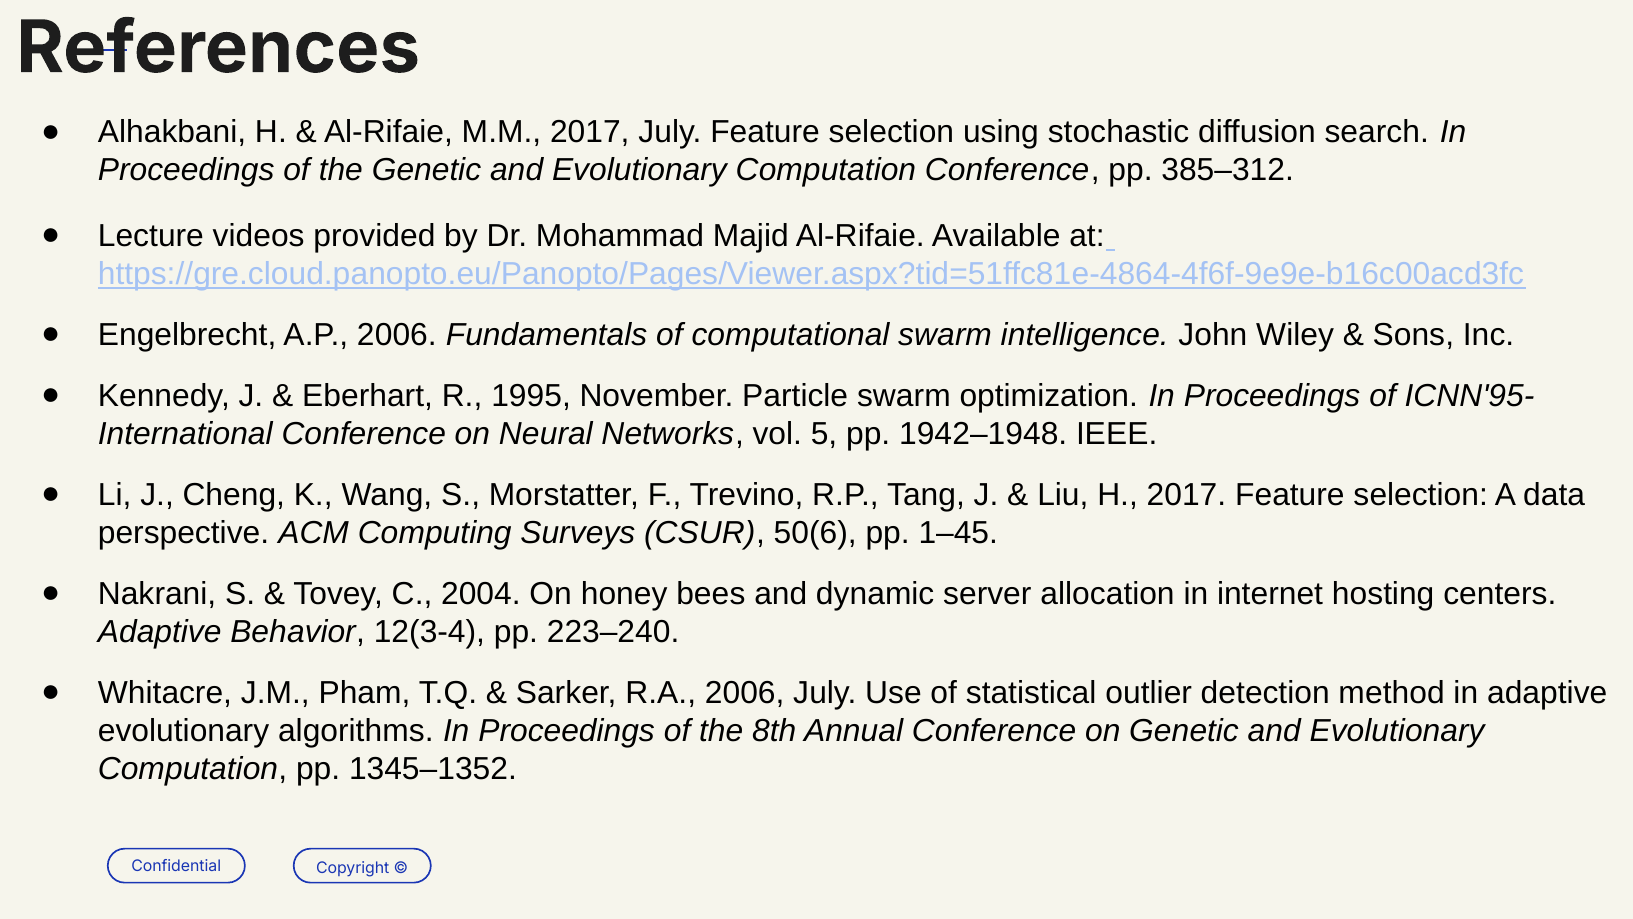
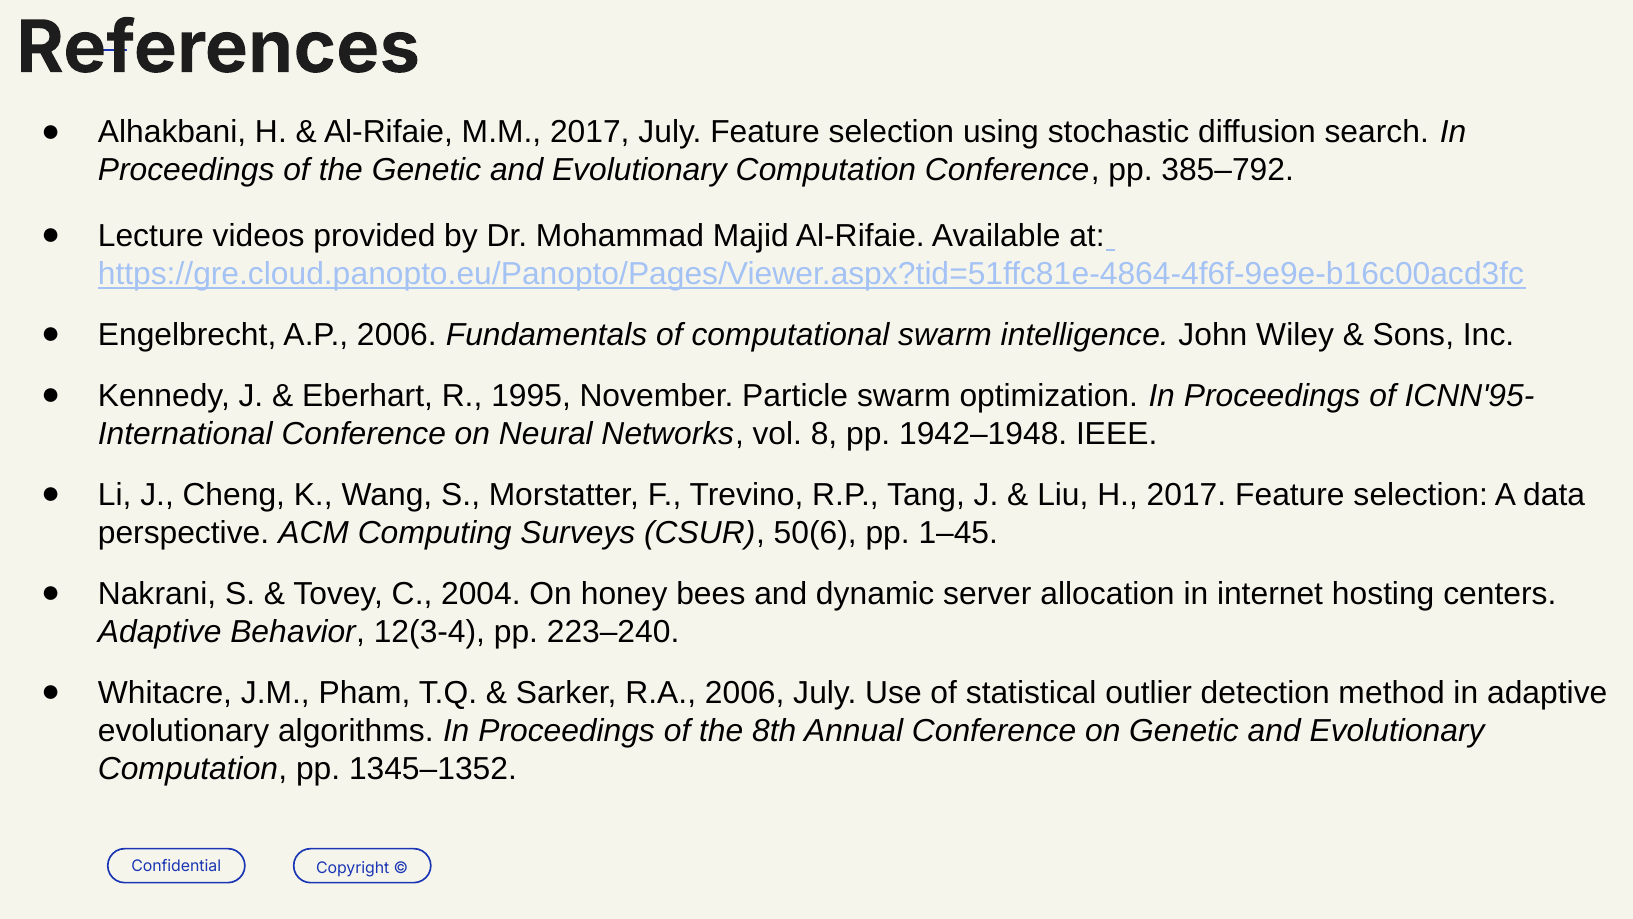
385–312: 385–312 -> 385–792
5: 5 -> 8
